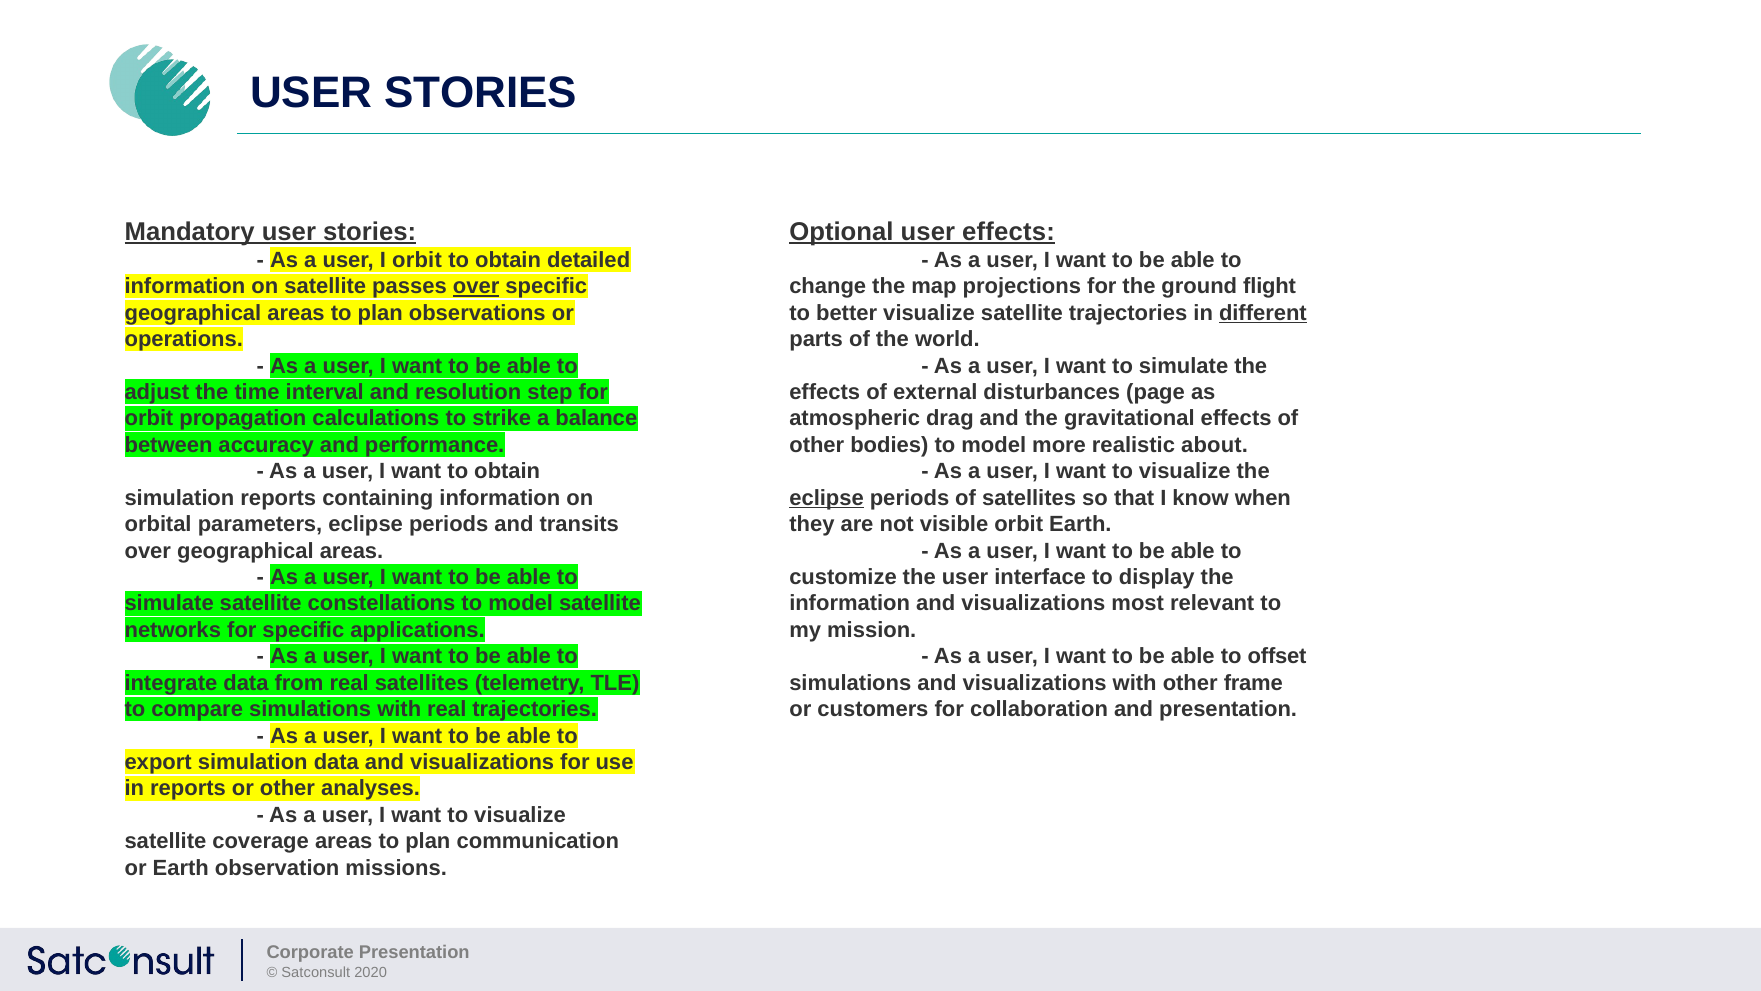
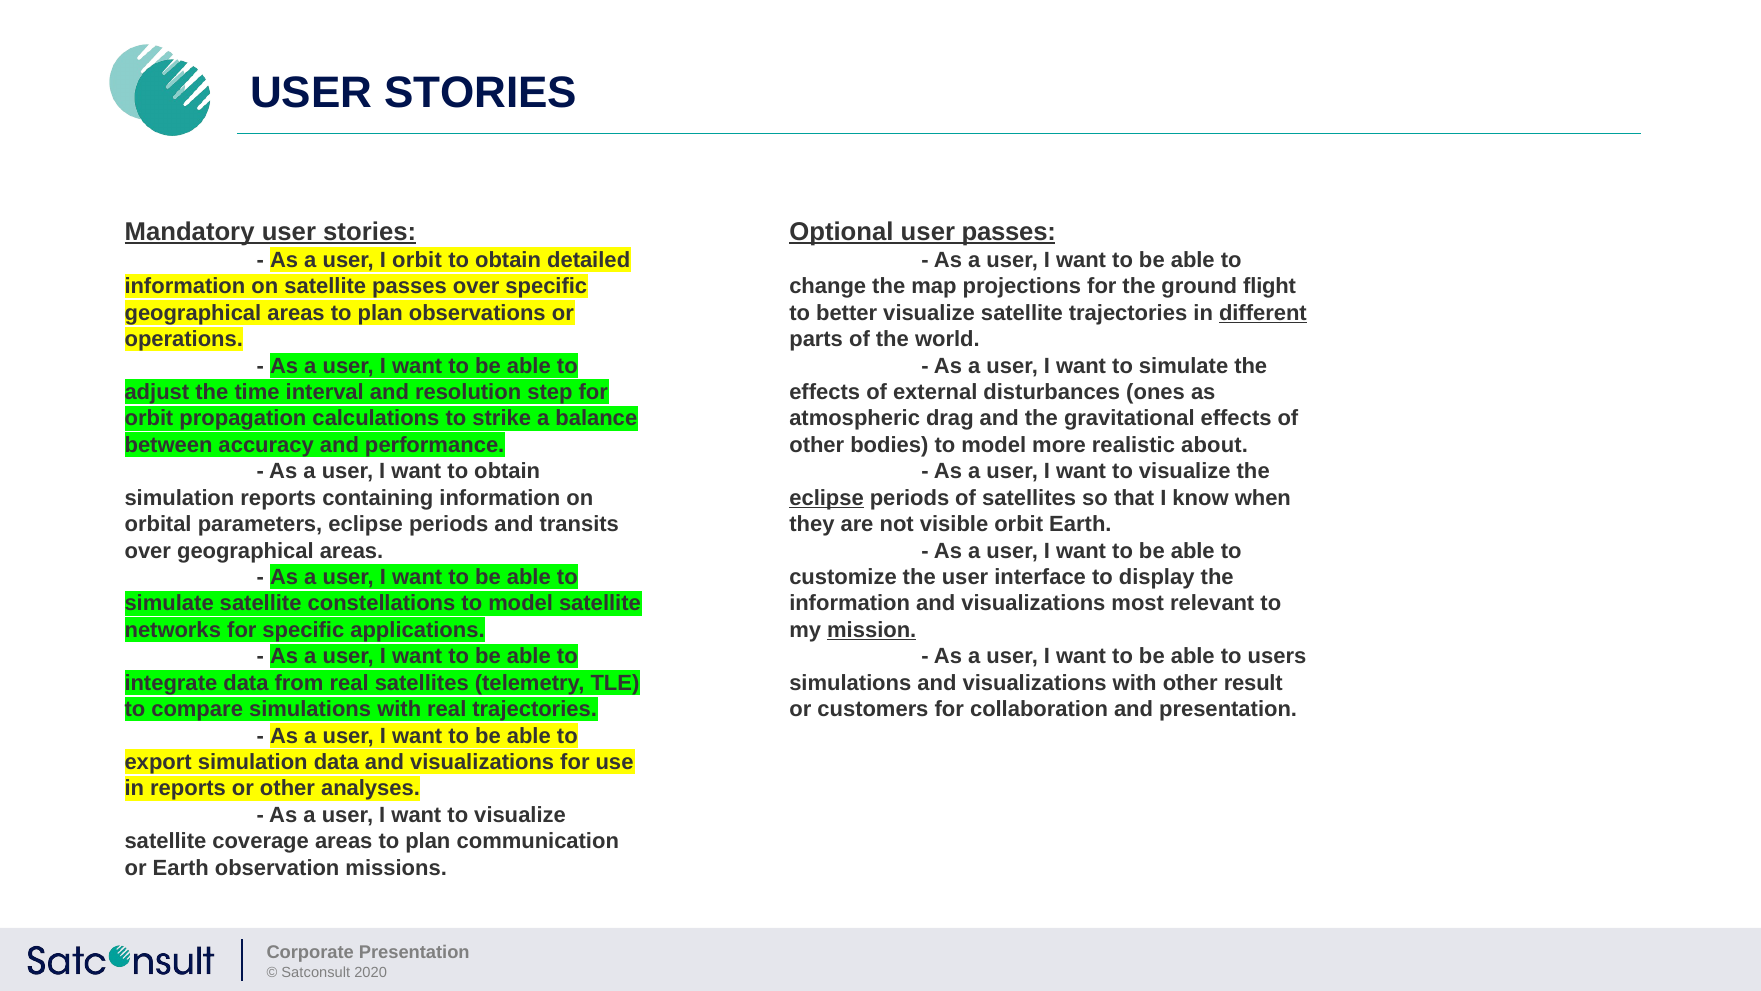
user effects: effects -> passes
over at (476, 286) underline: present -> none
page: page -> ones
mission underline: none -> present
offset: offset -> users
frame: frame -> result
